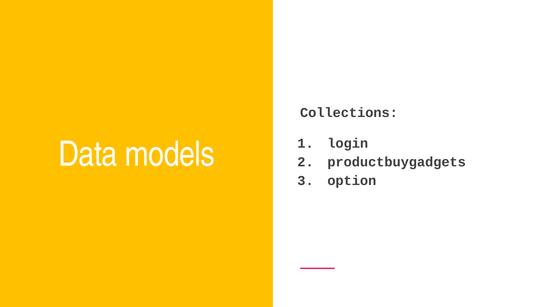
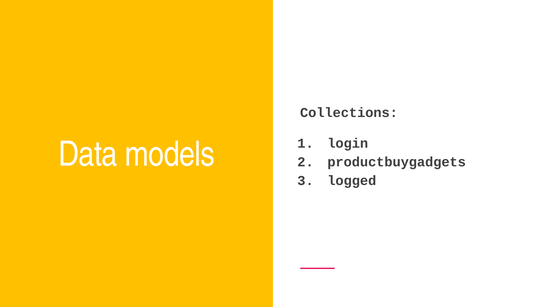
option: option -> logged
